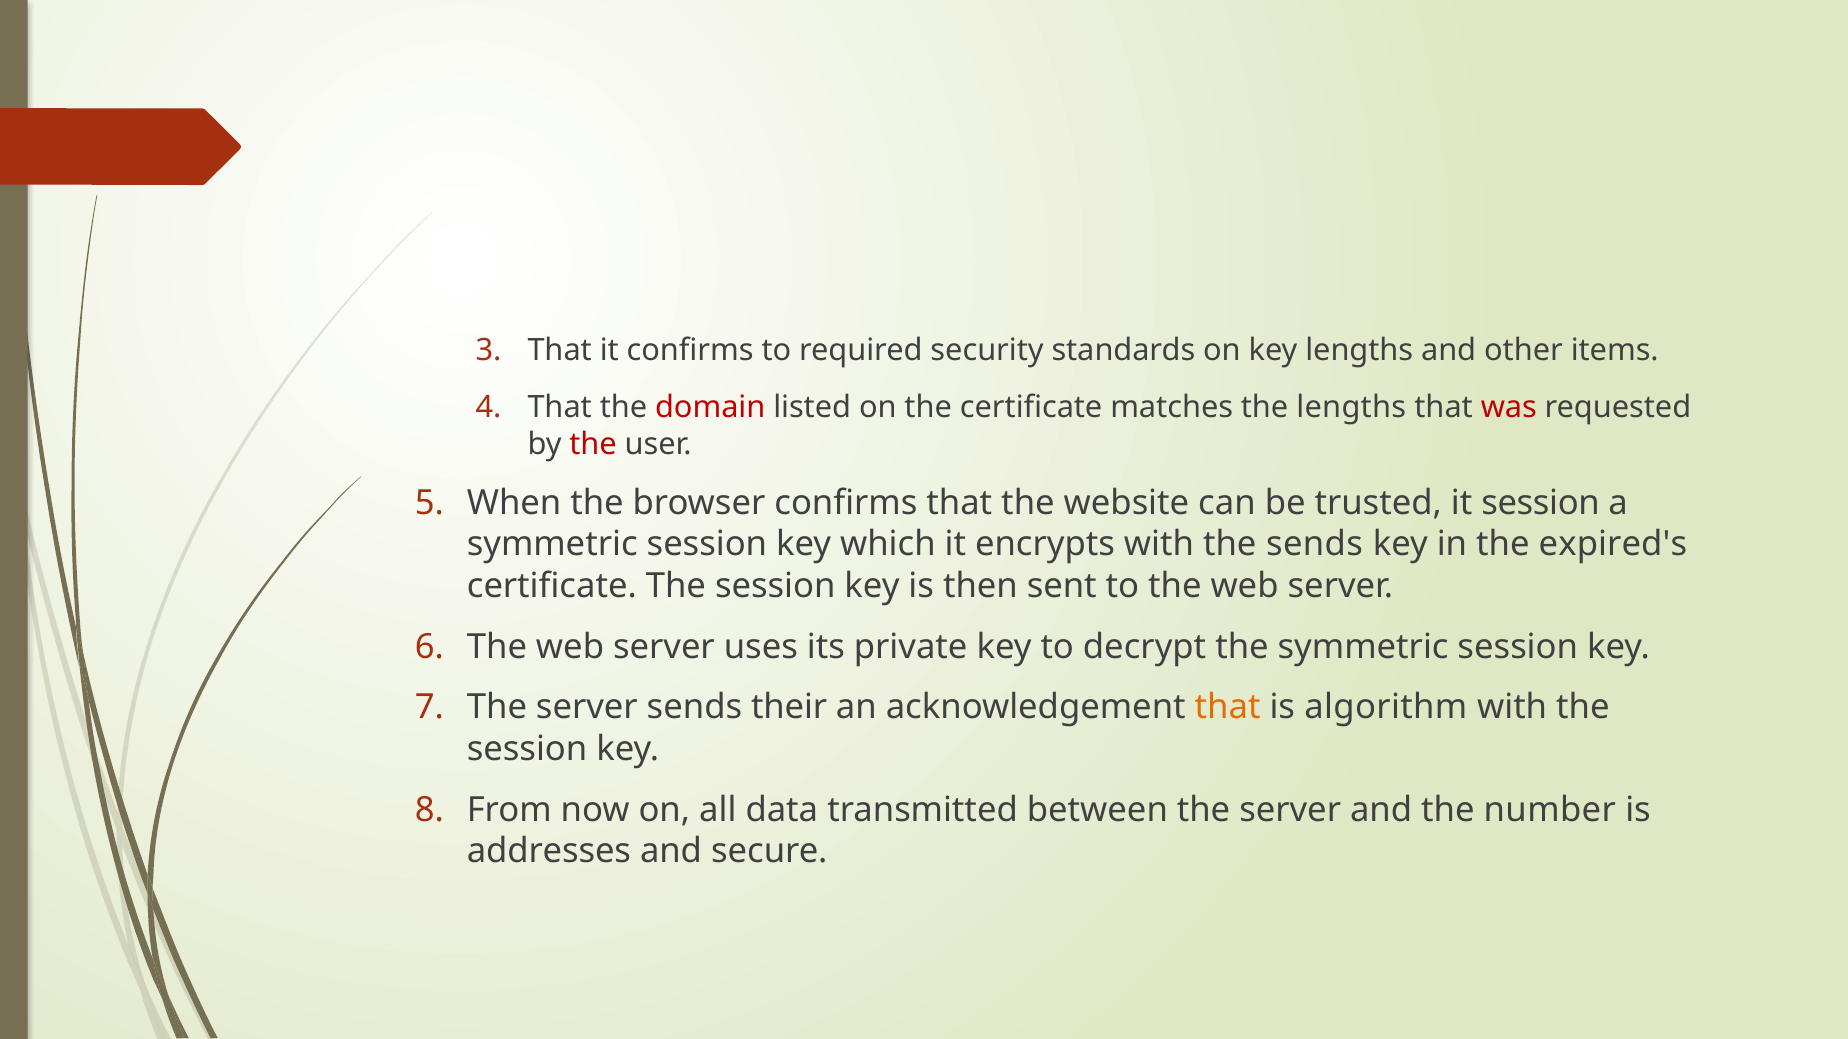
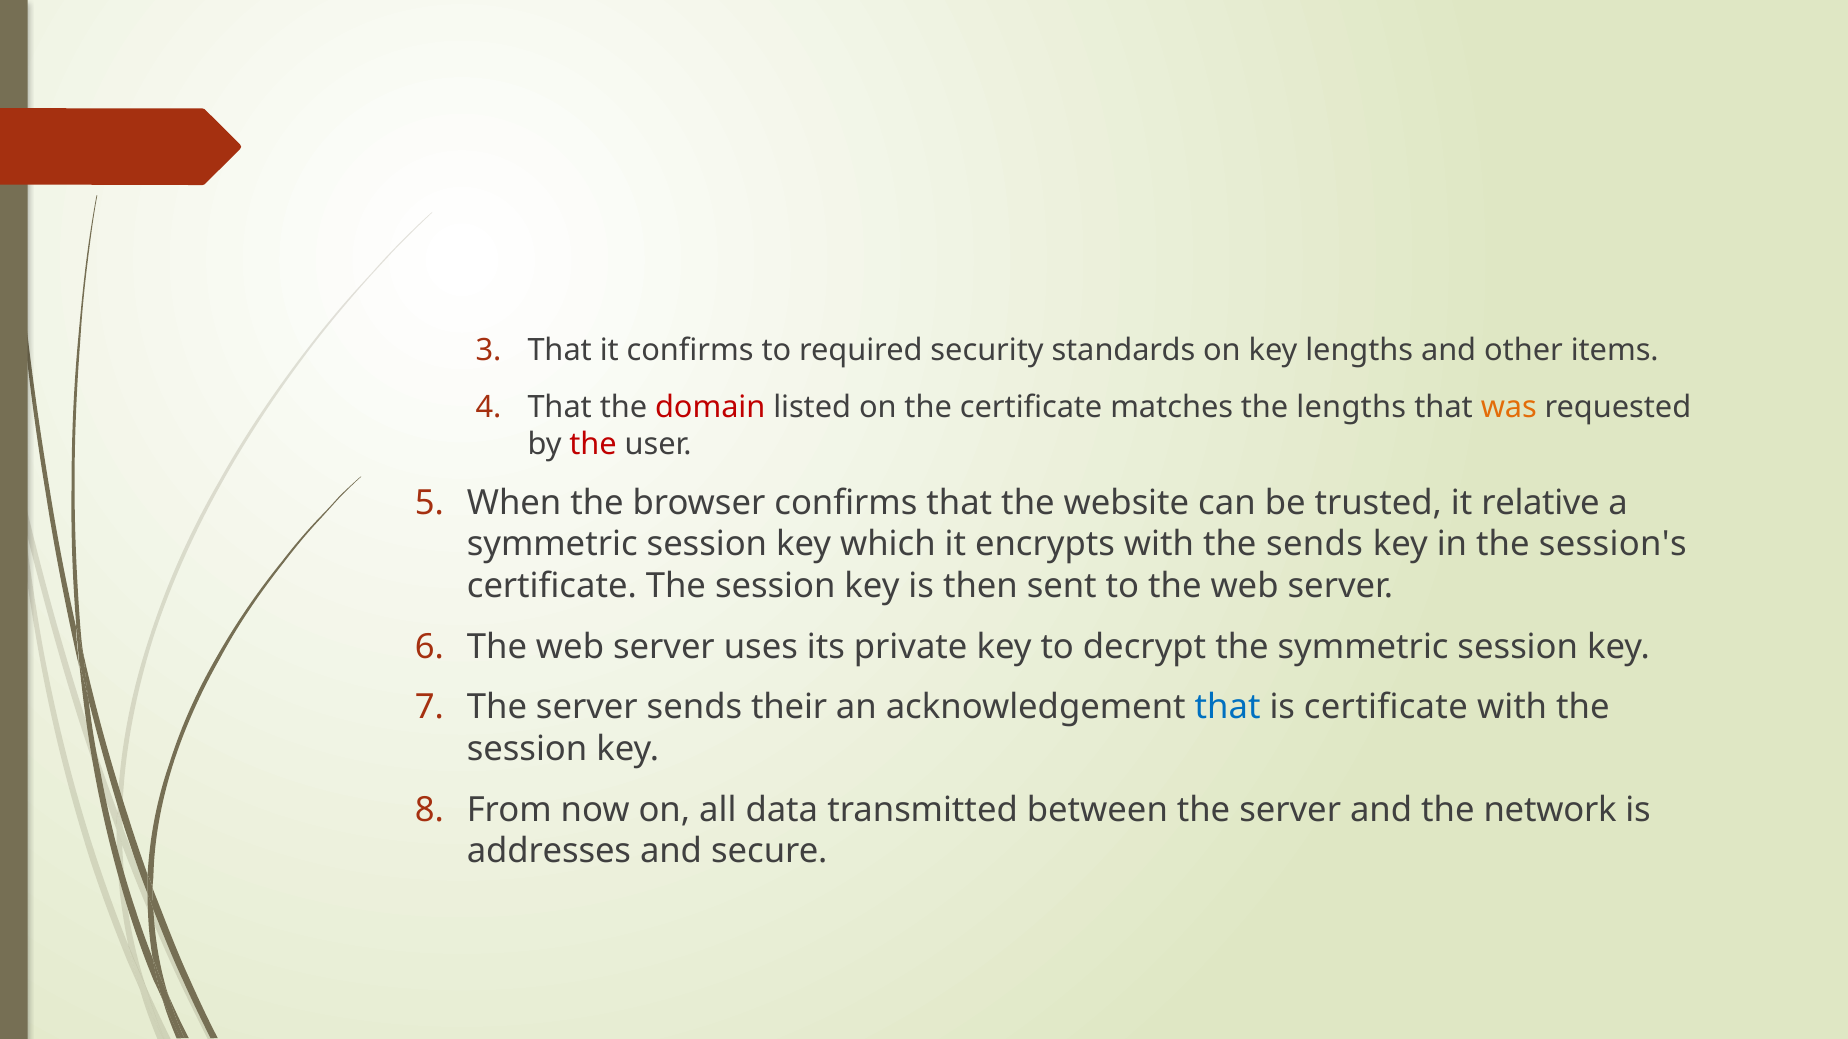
was colour: red -> orange
it session: session -> relative
expired's: expired's -> session's
that at (1228, 708) colour: orange -> blue
is algorithm: algorithm -> certificate
number: number -> network
